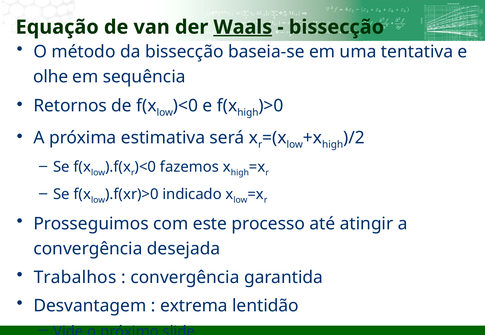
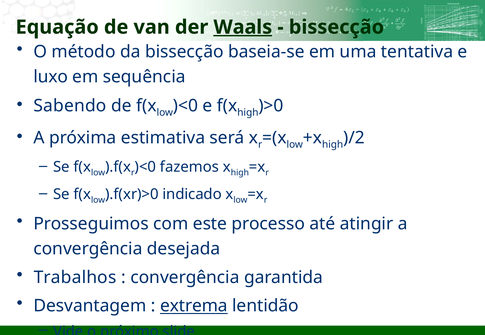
olhe: olhe -> luxo
Retornos: Retornos -> Sabendo
extrema underline: none -> present
